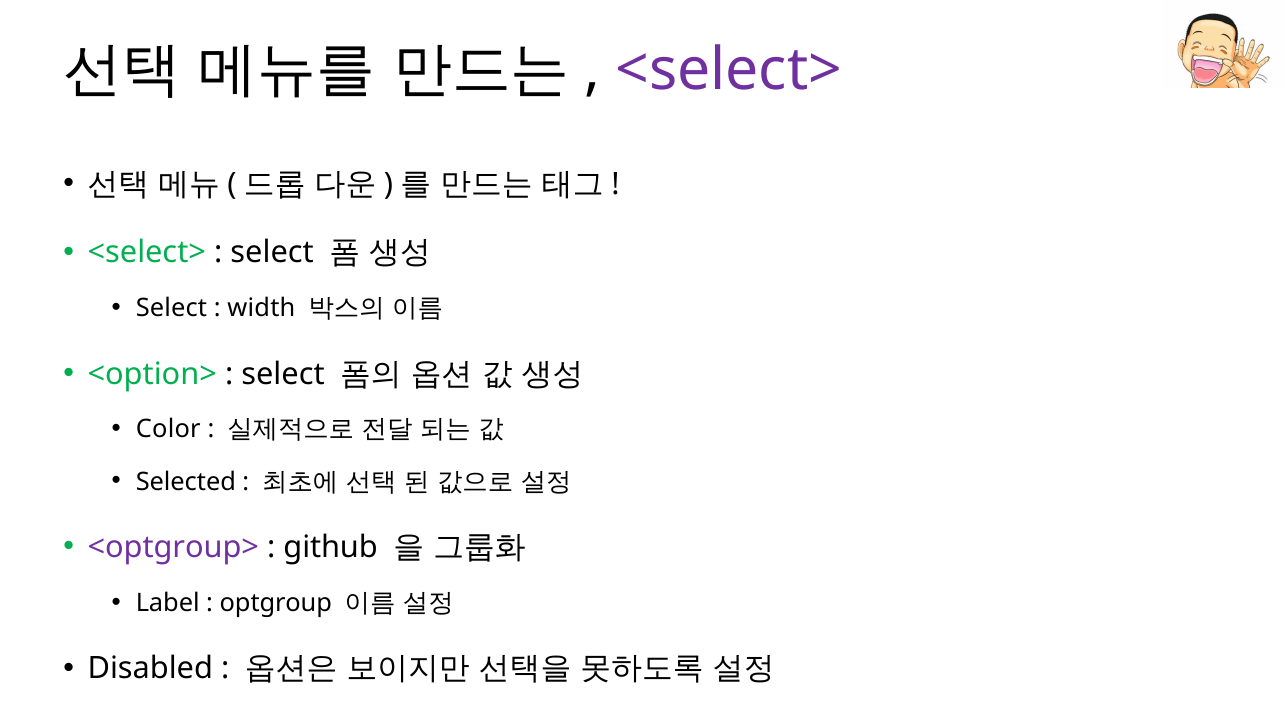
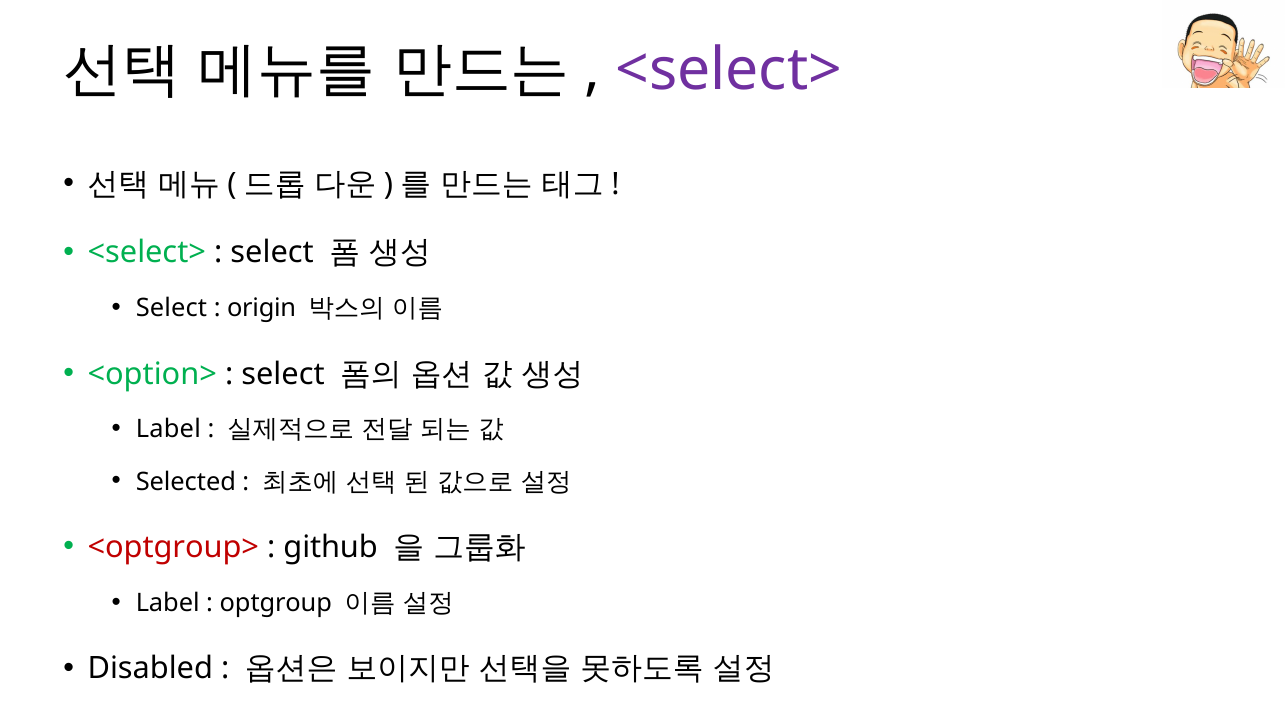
width: width -> origin
Color at (168, 429): Color -> Label
<optgroup> colour: purple -> red
